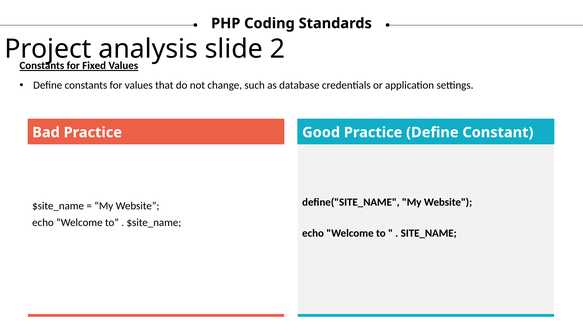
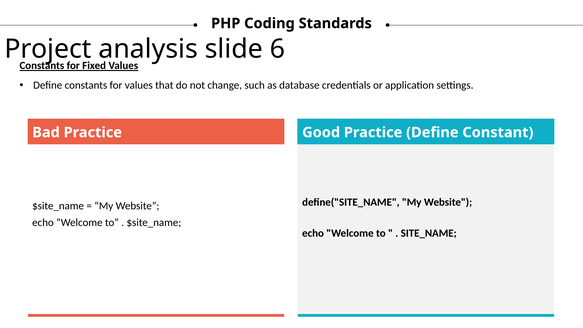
2: 2 -> 6
